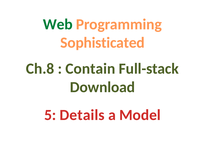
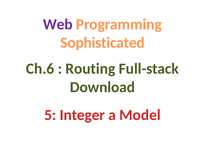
Web colour: green -> purple
Ch.8: Ch.8 -> Ch.6
Contain: Contain -> Routing
Details: Details -> Integer
